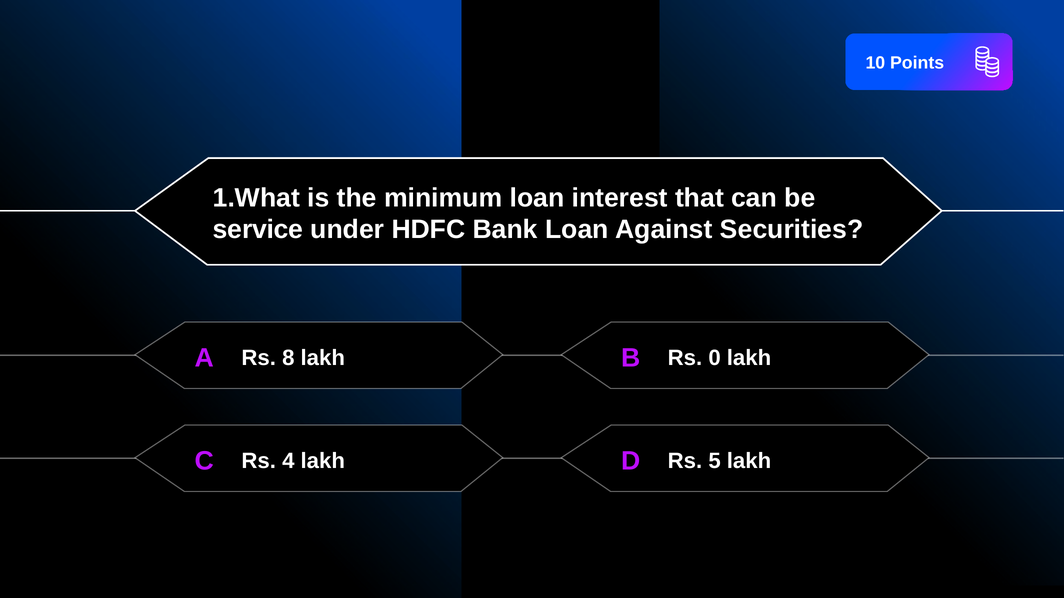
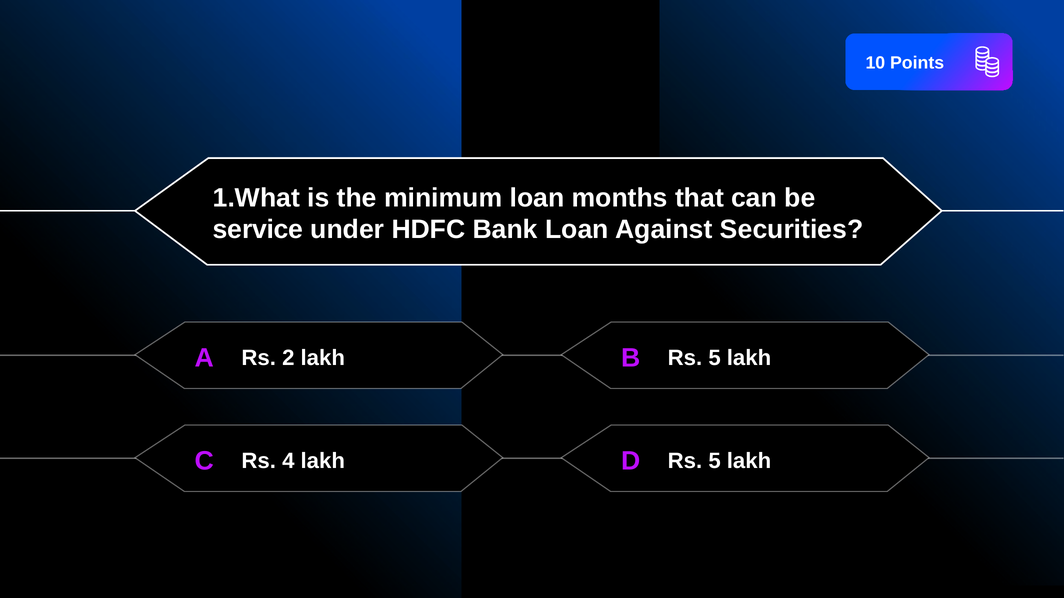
interest: interest -> months
A Rs 0: 0 -> 5
8: 8 -> 2
